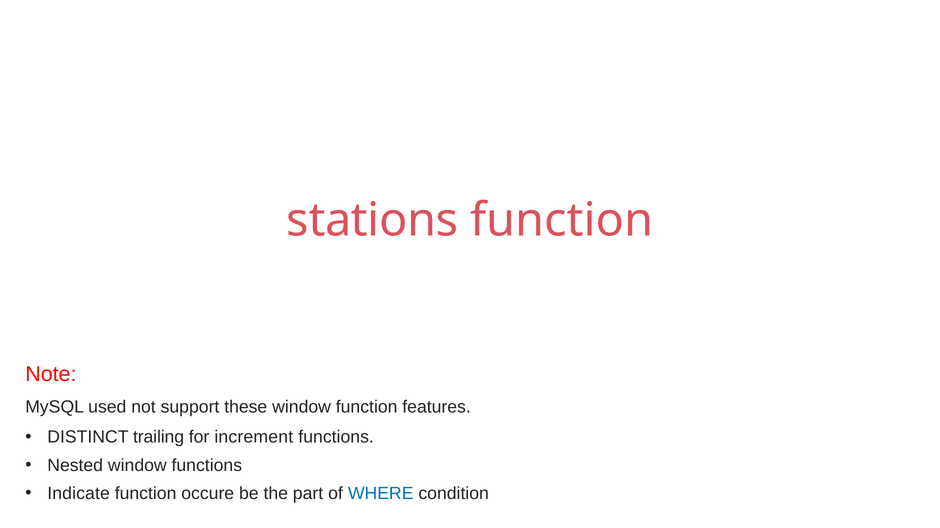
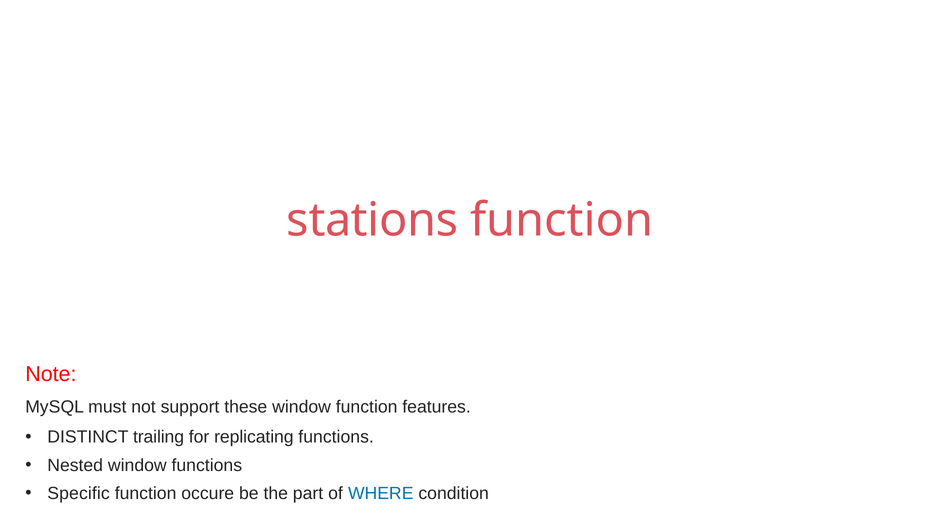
used: used -> must
increment: increment -> replicating
Indicate: Indicate -> Specific
